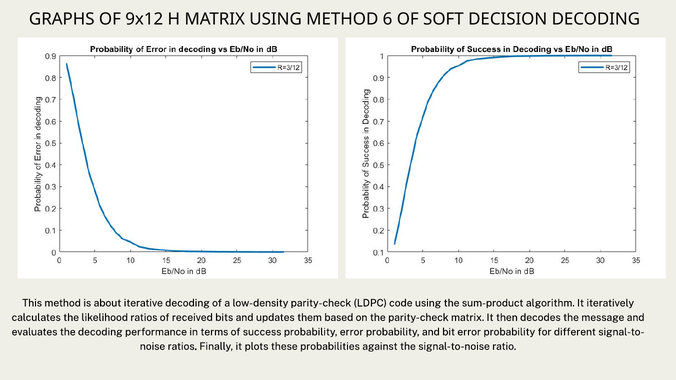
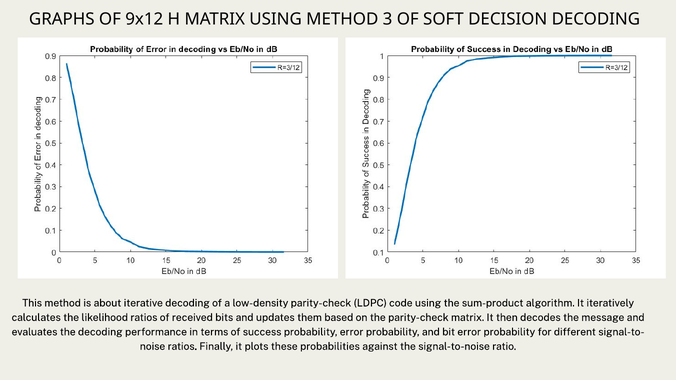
6: 6 -> 3
